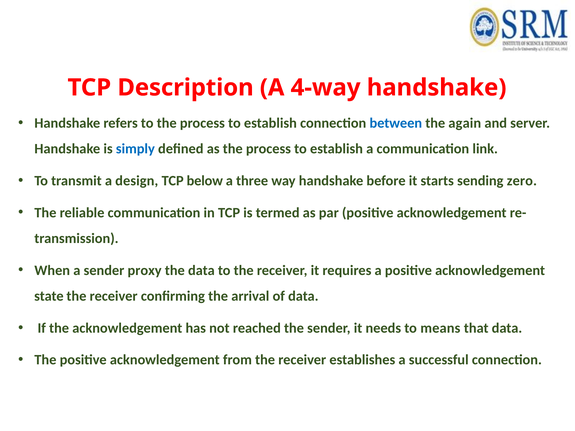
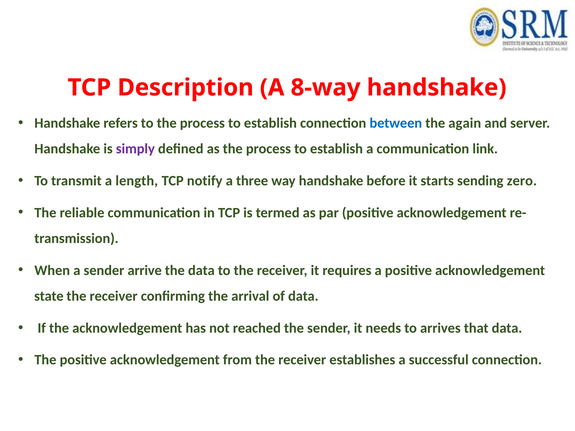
4-way: 4-way -> 8-way
simply colour: blue -> purple
design: design -> length
below: below -> notify
proxy: proxy -> arrive
means: means -> arrives
